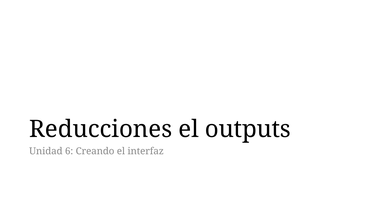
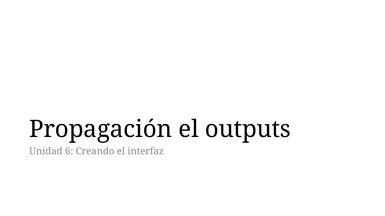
Reducciones: Reducciones -> Propagación
